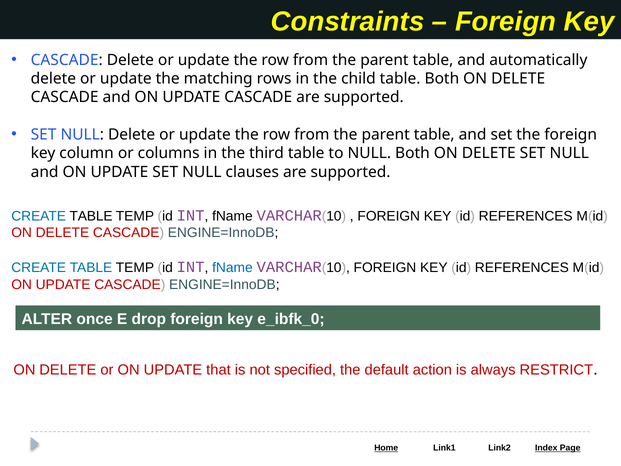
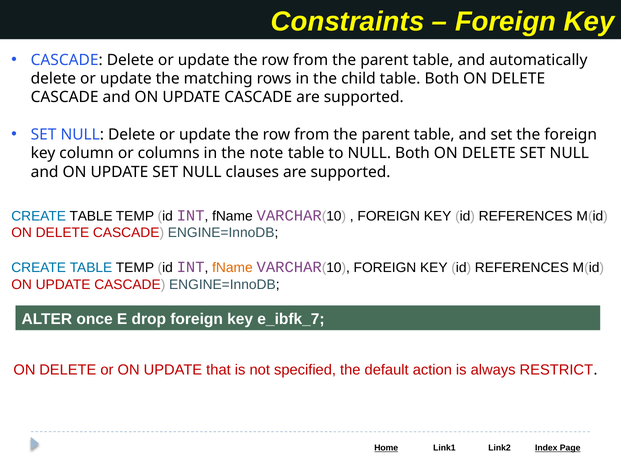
third: third -> note
fName at (232, 268) colour: blue -> orange
e_ibfk_0: e_ibfk_0 -> e_ibfk_7
